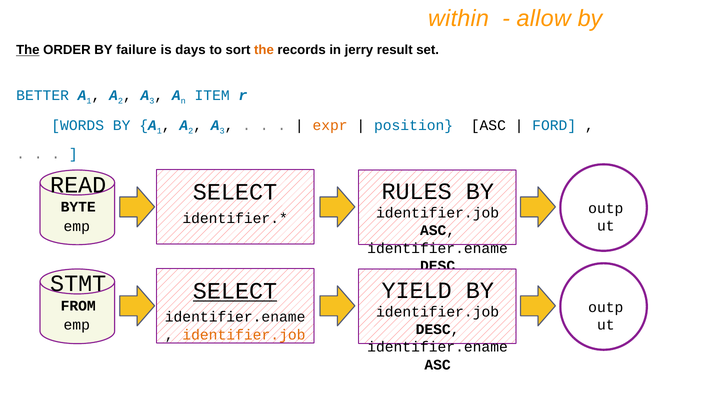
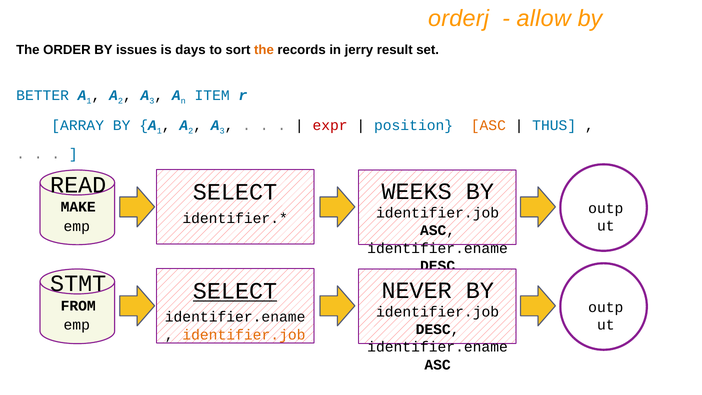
within: within -> orderj
The at (28, 50) underline: present -> none
failure: failure -> issues
WORDS: WORDS -> ARRAY
expr colour: orange -> red
ASC at (488, 125) colour: black -> orange
FORD: FORD -> THUS
RULES: RULES -> WEEKS
BYTE: BYTE -> MAKE
YIELD: YIELD -> NEVER
